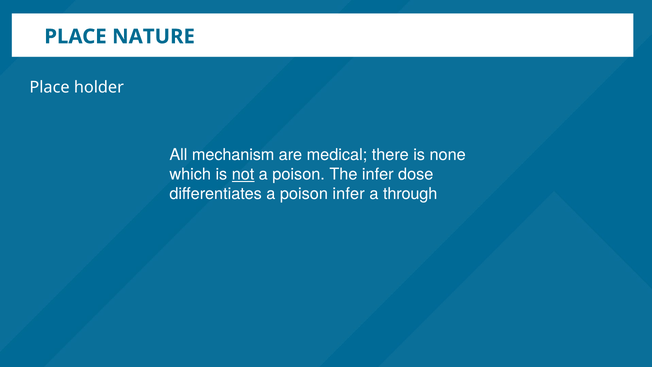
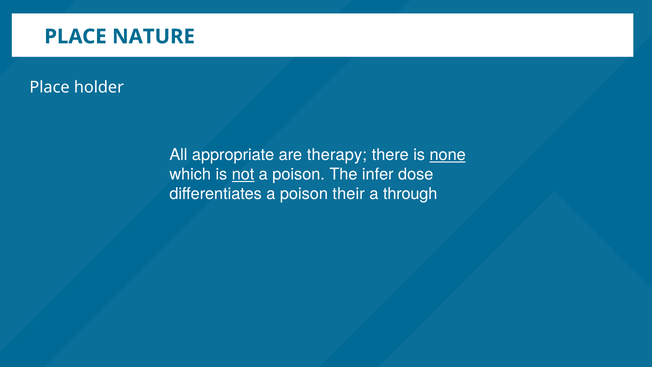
mechanism: mechanism -> appropriate
medical: medical -> therapy
none underline: none -> present
poison infer: infer -> their
